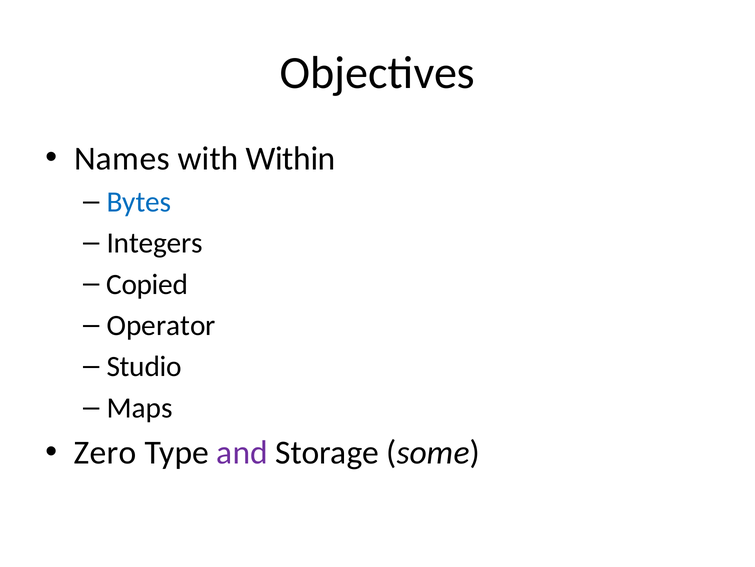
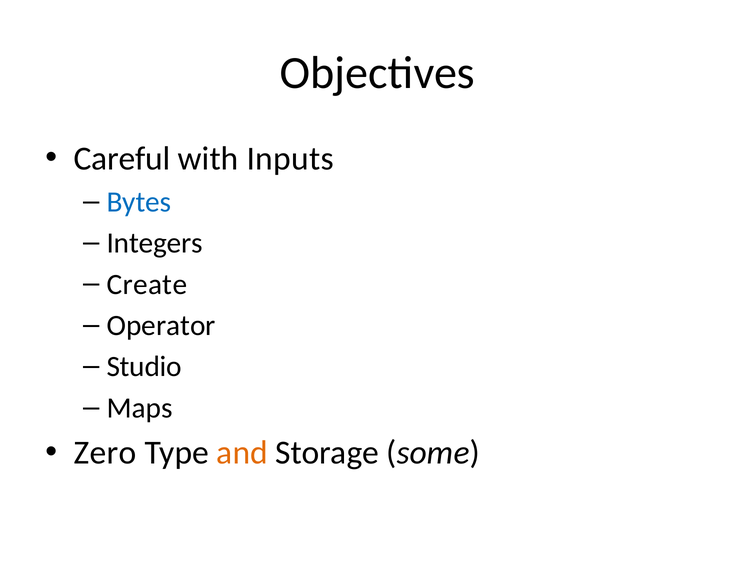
Names: Names -> Careful
Within: Within -> Inputs
Copied: Copied -> Create
and colour: purple -> orange
